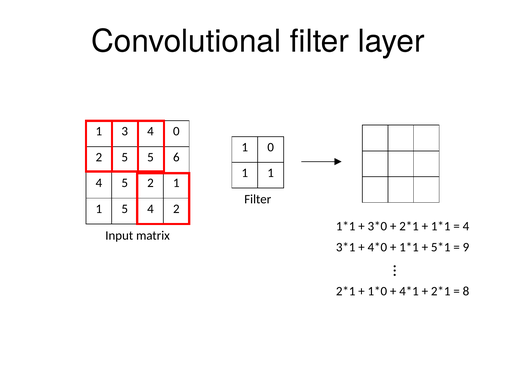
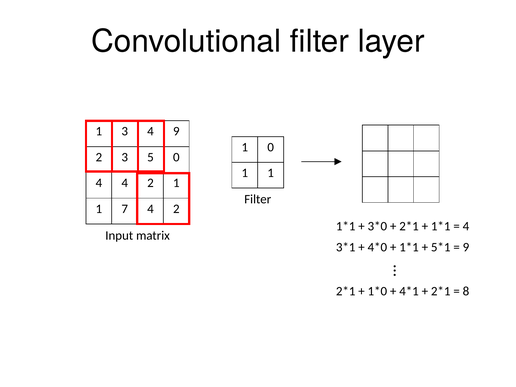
3 4 0: 0 -> 9
2 5: 5 -> 3
5 6: 6 -> 0
4 5: 5 -> 4
1 5: 5 -> 7
